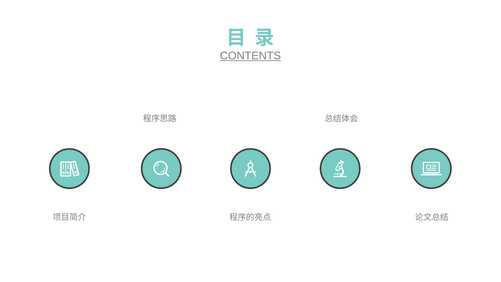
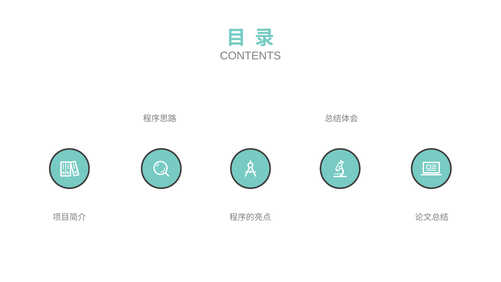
CONTENTS underline: present -> none
